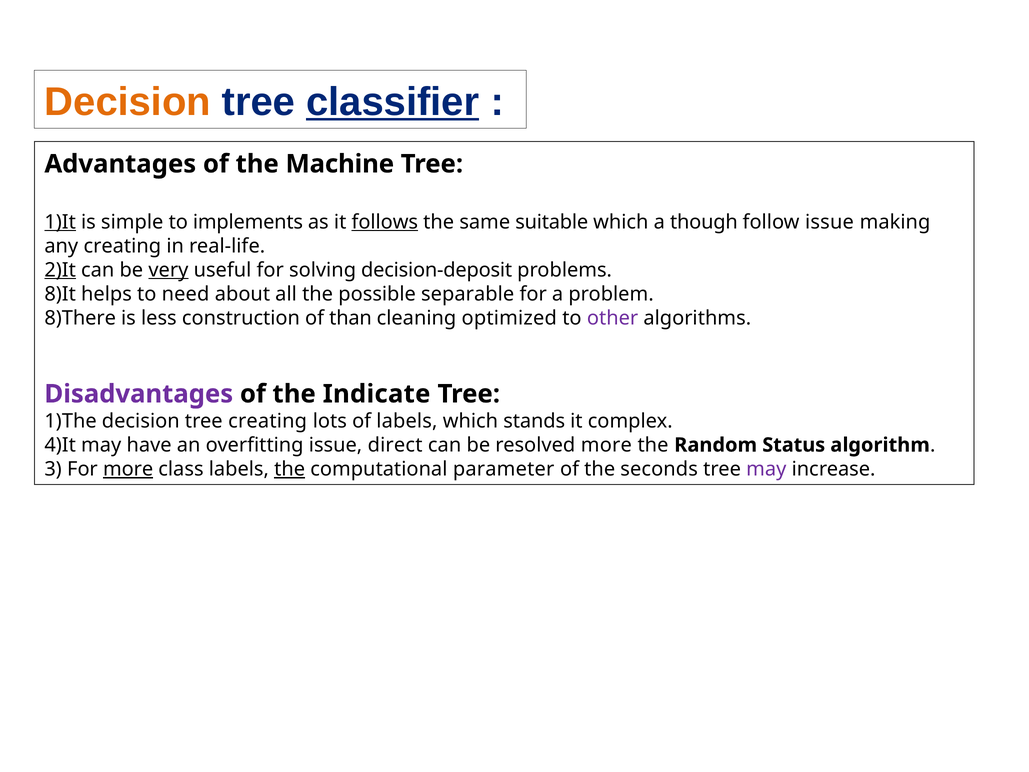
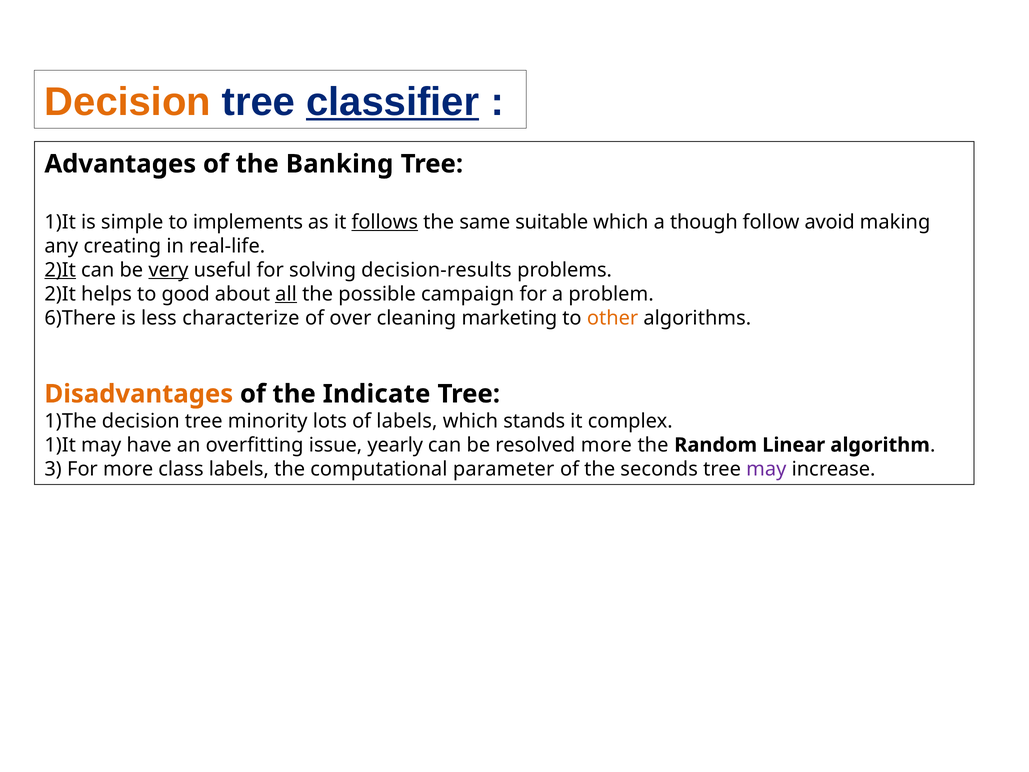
Machine: Machine -> Banking
1)It at (60, 222) underline: present -> none
follow issue: issue -> avoid
decision-deposit: decision-deposit -> decision-results
8)It at (60, 294): 8)It -> 2)It
need: need -> good
all underline: none -> present
separable: separable -> campaign
8)There: 8)There -> 6)There
construction: construction -> characterize
than: than -> over
optimized: optimized -> marketing
other colour: purple -> orange
Disadvantages colour: purple -> orange
tree creating: creating -> minority
4)It at (60, 445): 4)It -> 1)It
direct: direct -> yearly
Status: Status -> Linear
more at (128, 469) underline: present -> none
the at (290, 469) underline: present -> none
